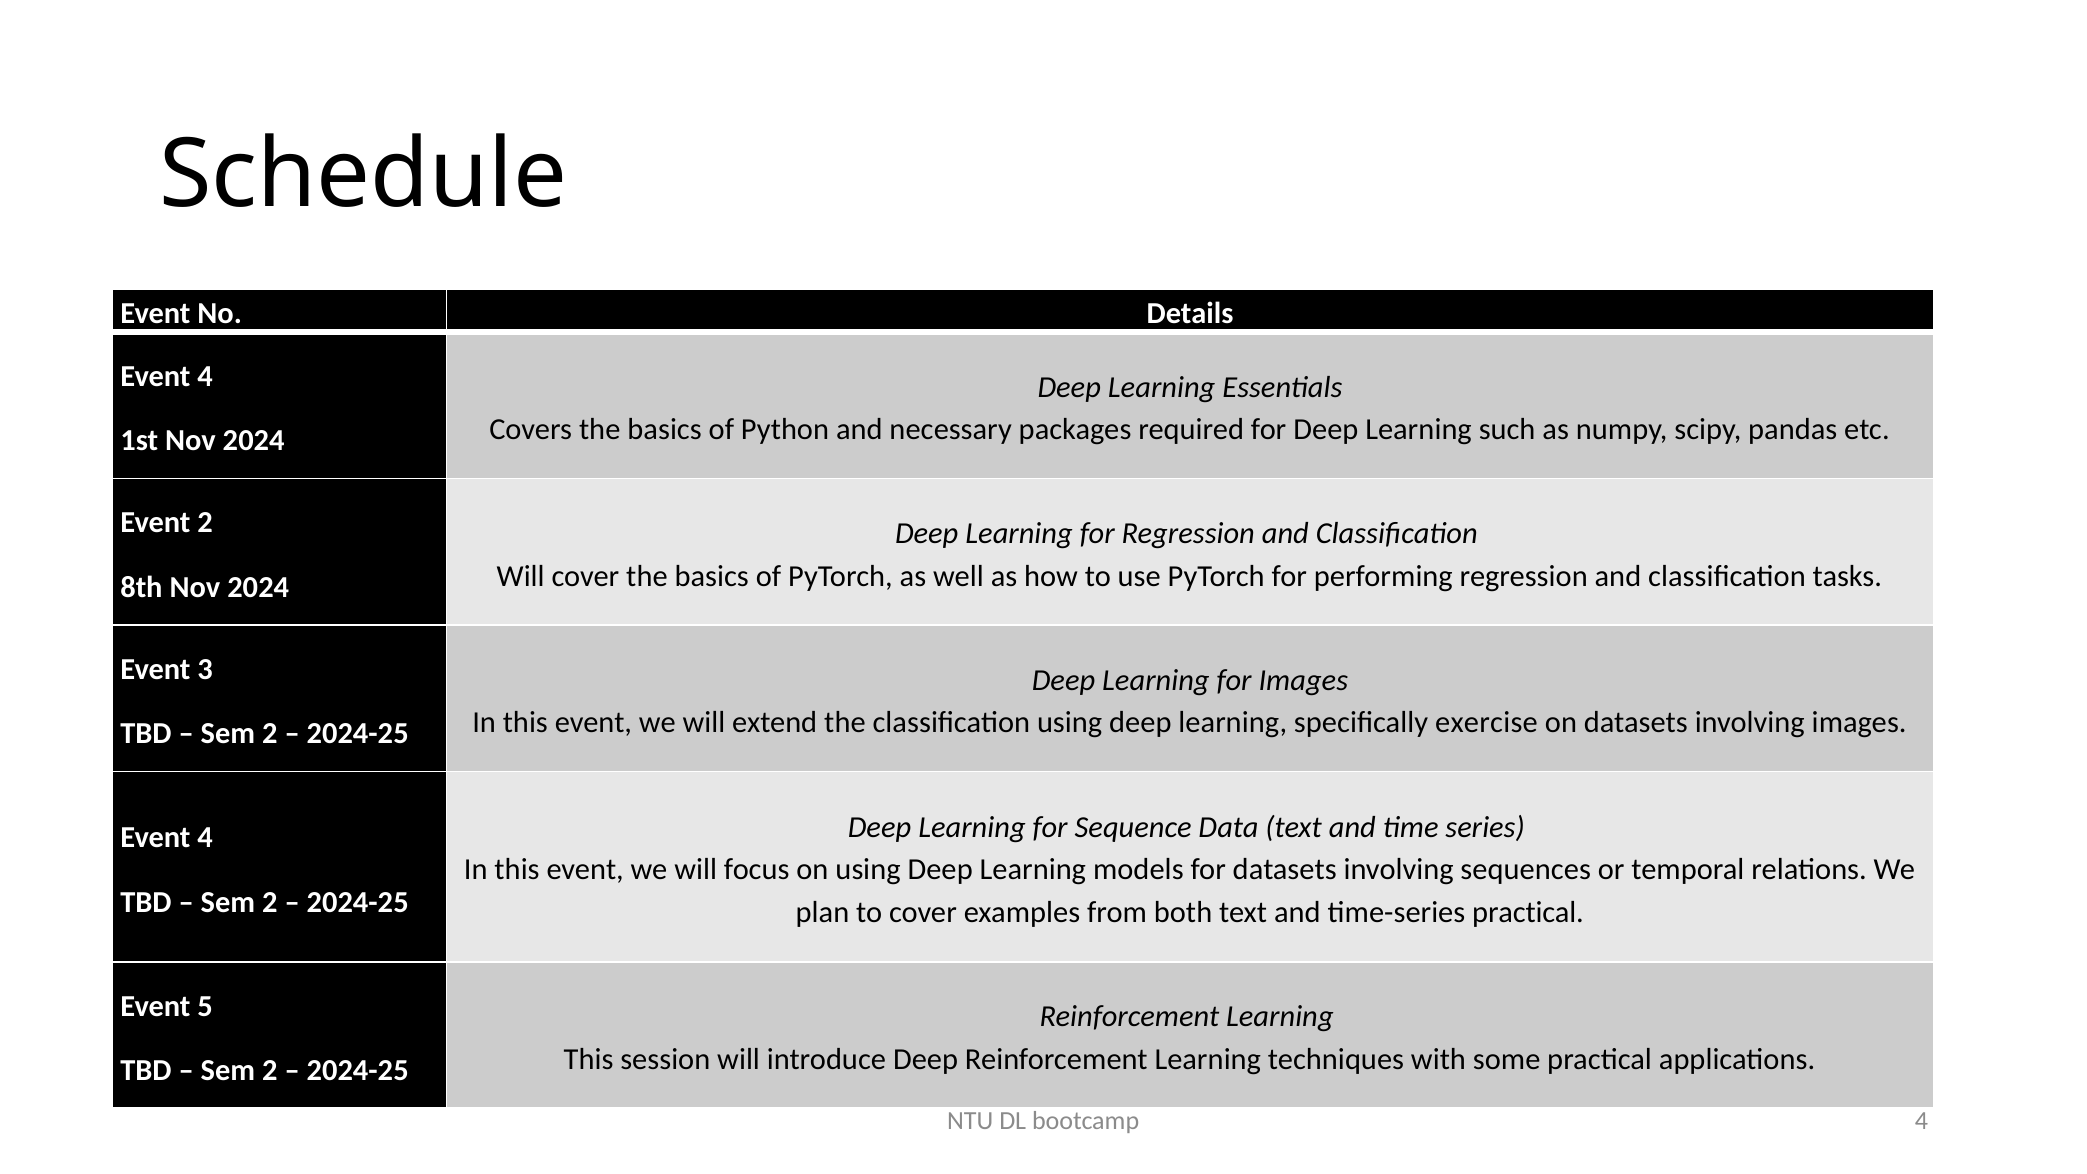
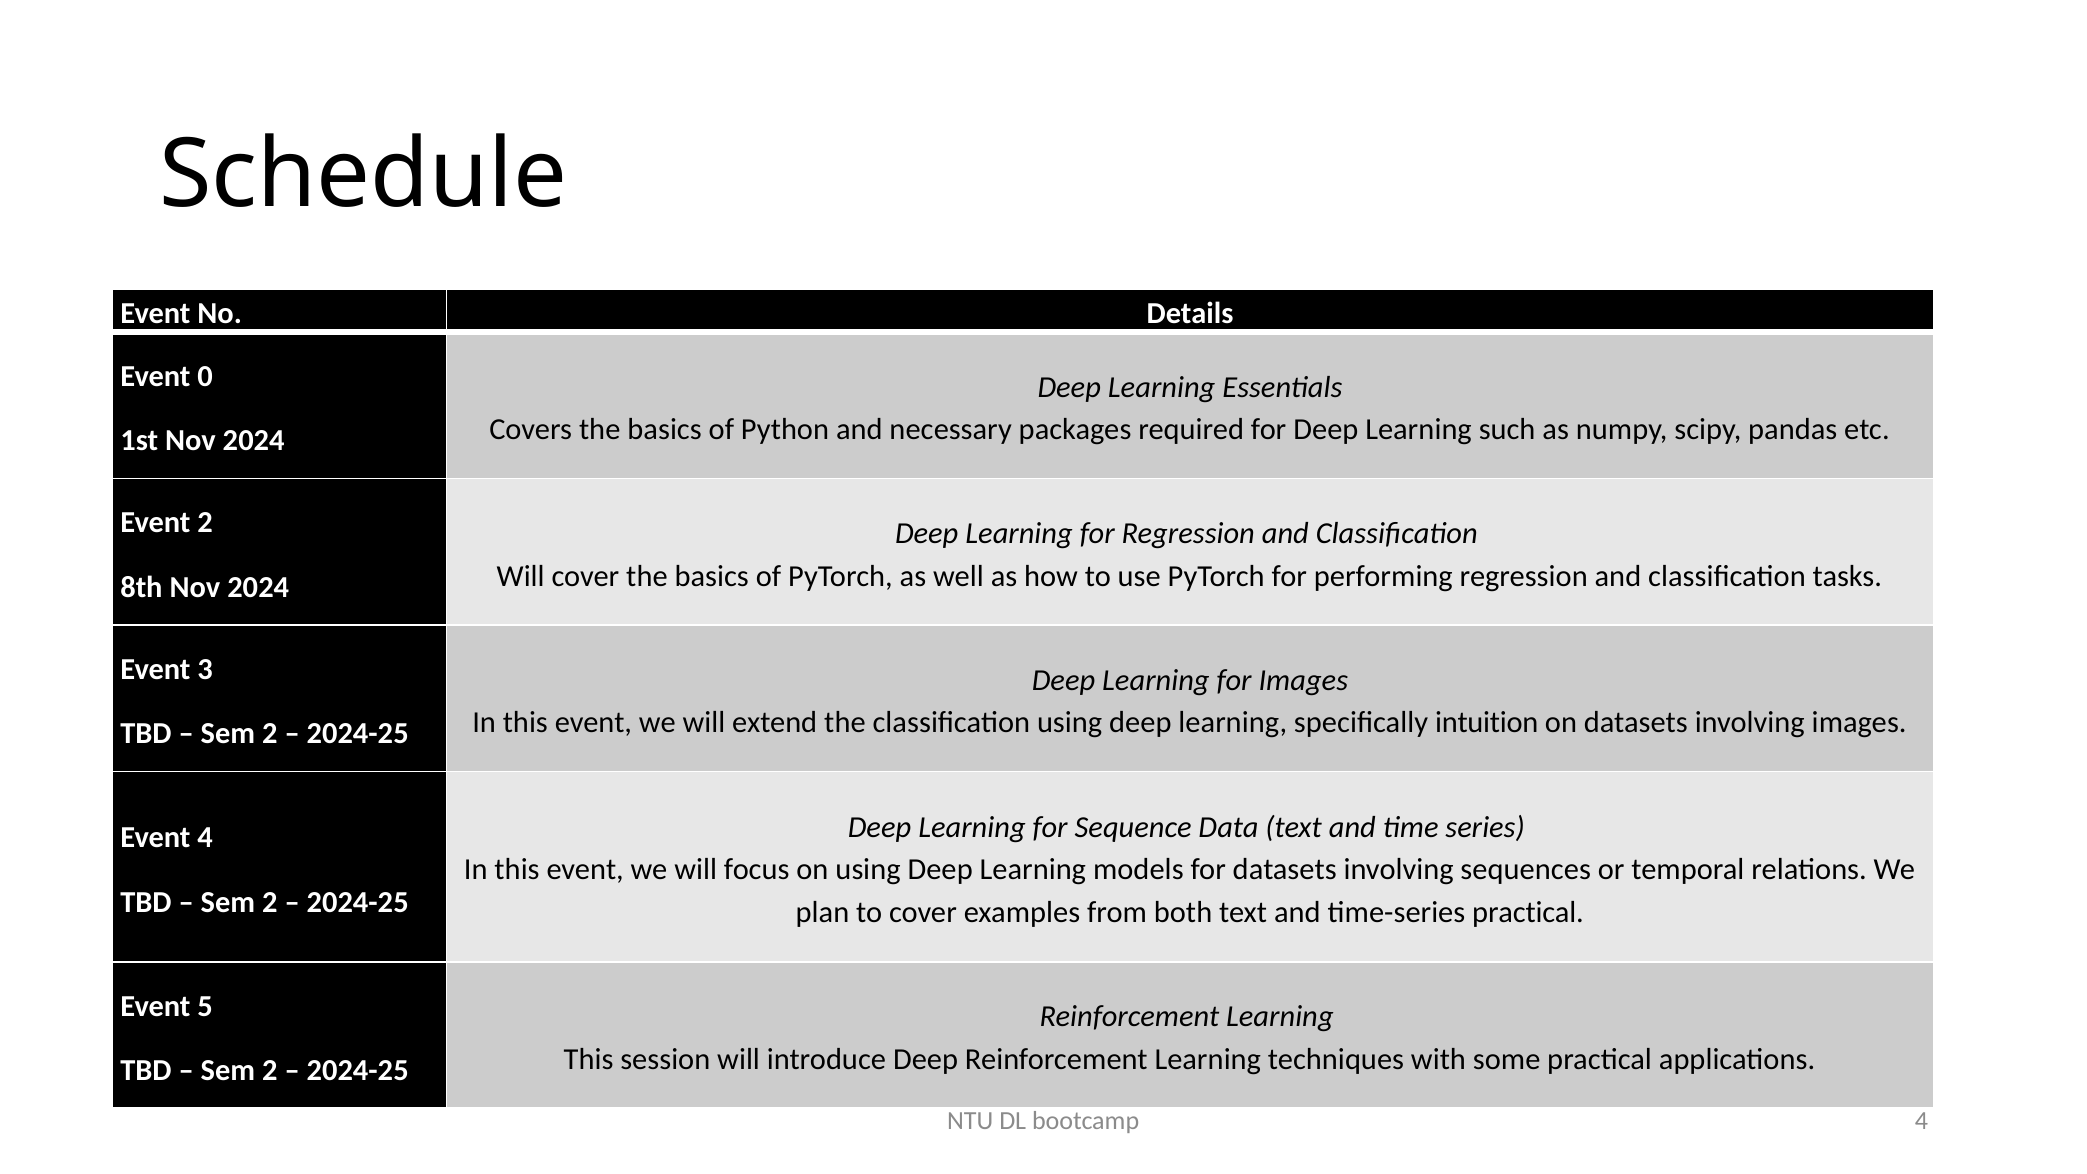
4 at (205, 376): 4 -> 0
exercise: exercise -> intuition
